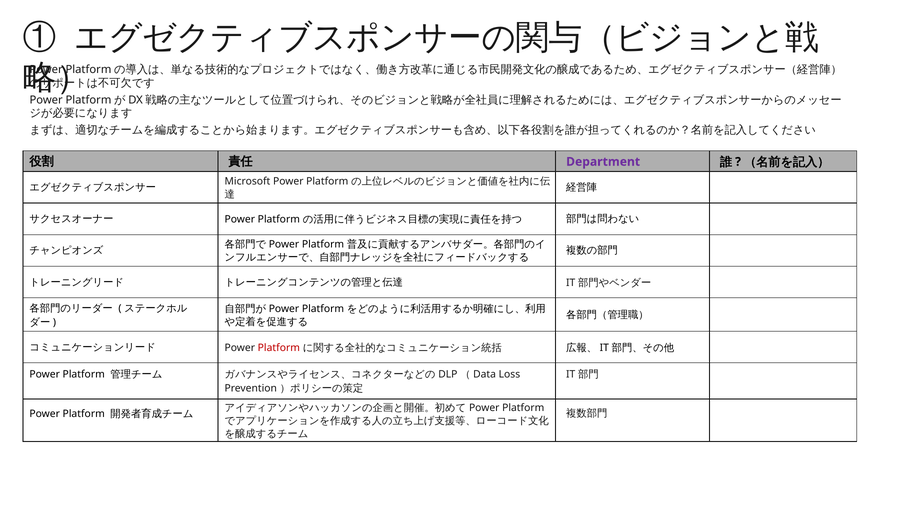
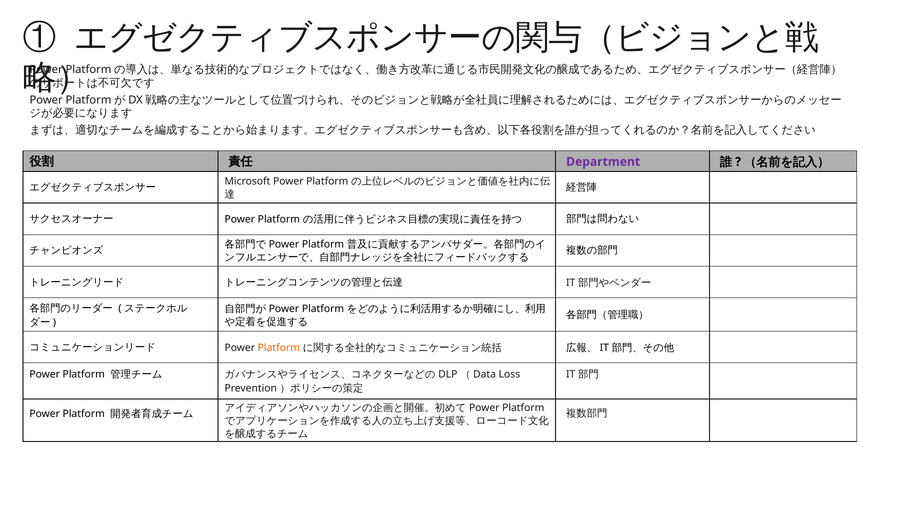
Platform at (279, 348) colour: red -> orange
